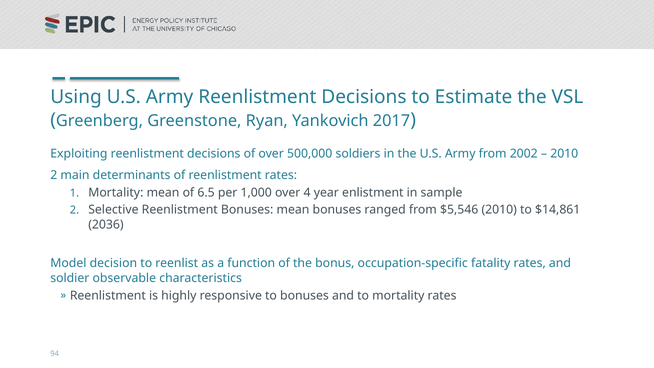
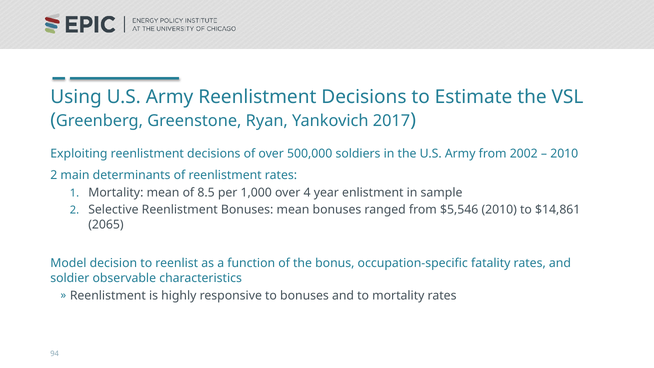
6.5: 6.5 -> 8.5
2036: 2036 -> 2065
